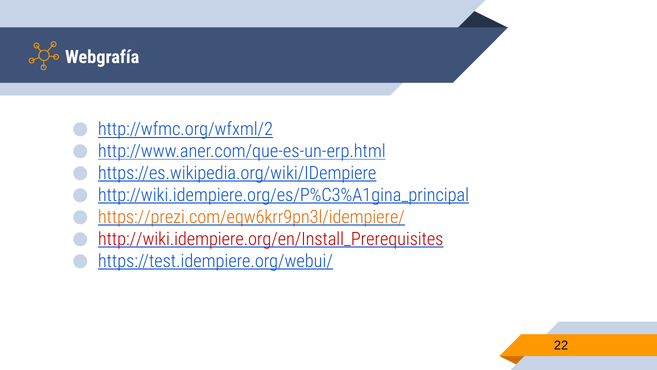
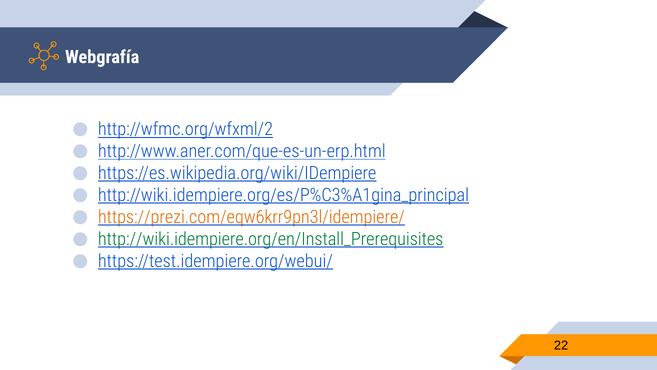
http://wiki.idempiere.org/en/Install_Prerequisites colour: red -> green
